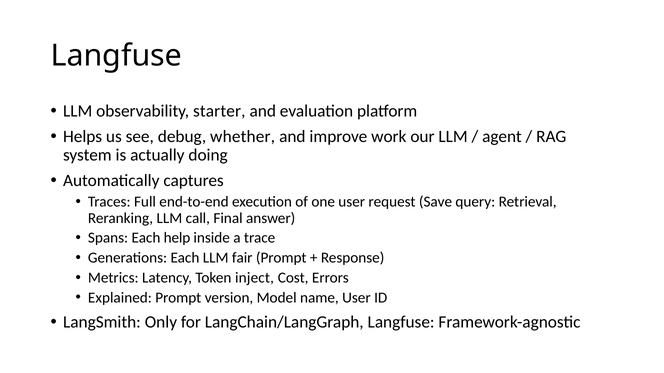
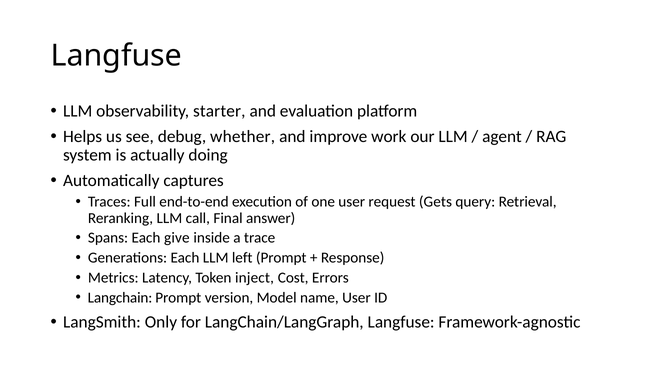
Save: Save -> Gets
help: help -> give
fair: fair -> left
Explained: Explained -> Langchain
